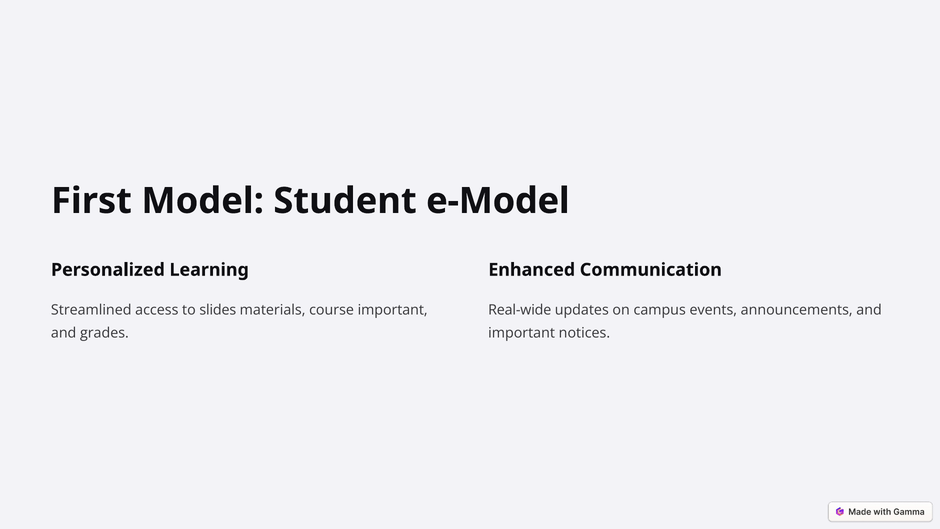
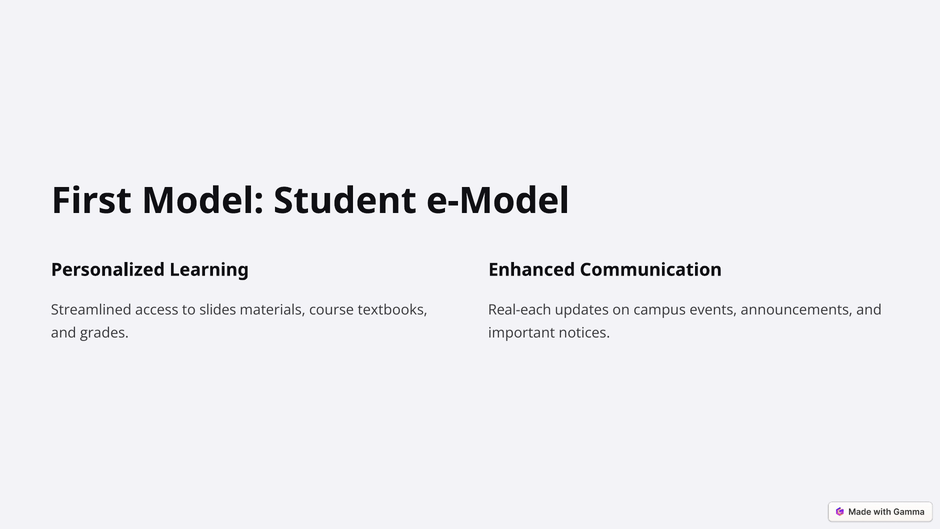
course important: important -> textbooks
Real-wide: Real-wide -> Real-each
